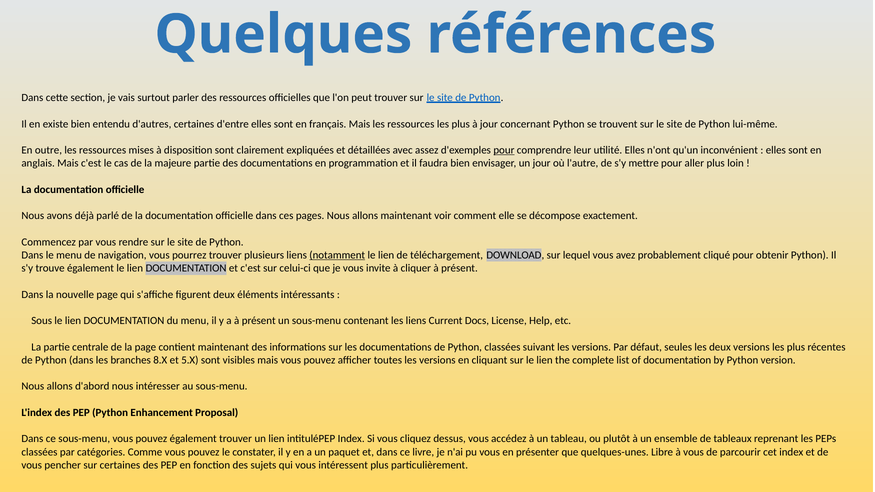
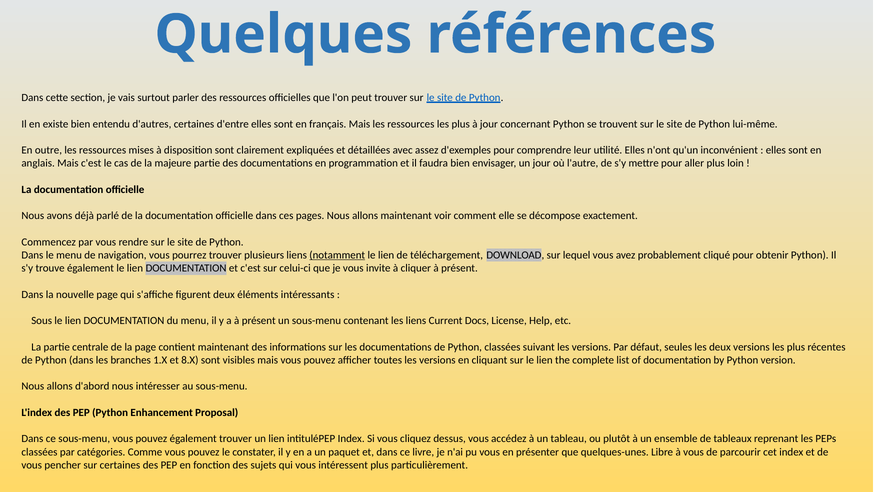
pour at (504, 150) underline: present -> none
8.X: 8.X -> 1.X
5.X: 5.X -> 8.X
